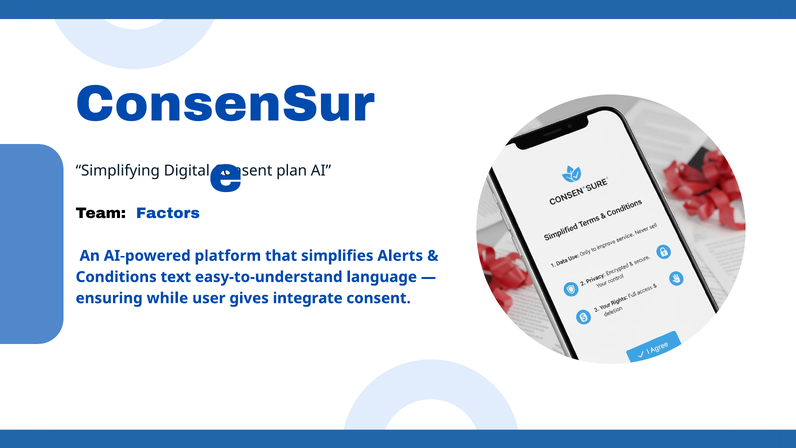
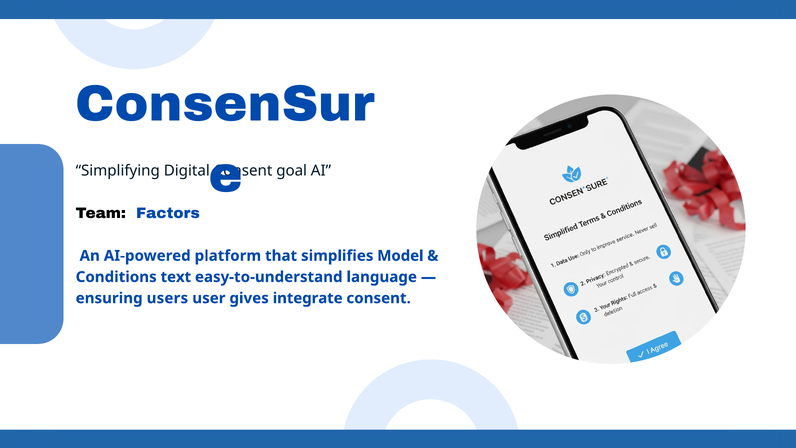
plan: plan -> goal
Alerts: Alerts -> Model
while: while -> users
